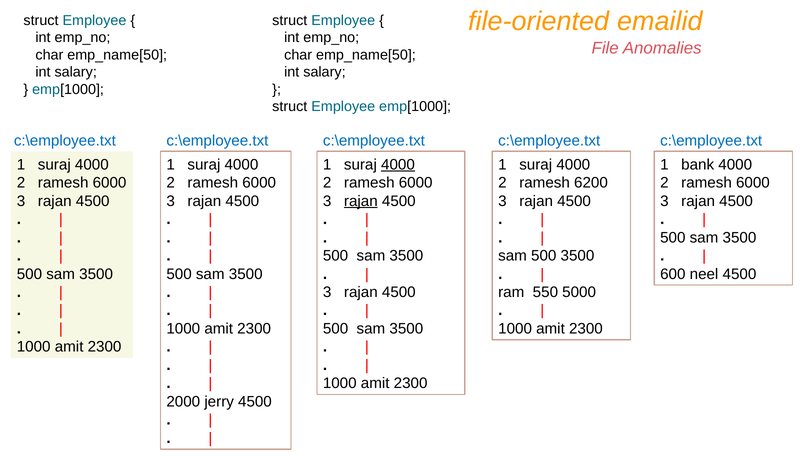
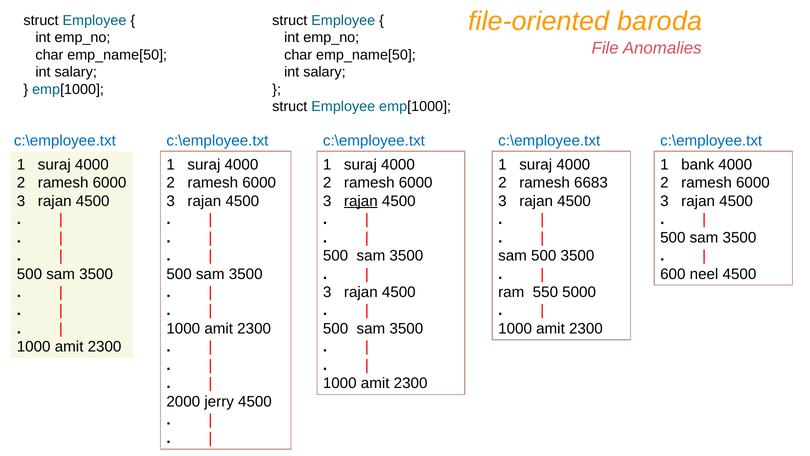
emailid: emailid -> baroda
4000 at (398, 164) underline: present -> none
6200: 6200 -> 6683
